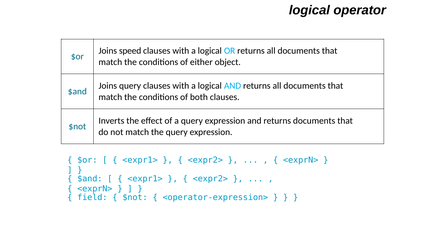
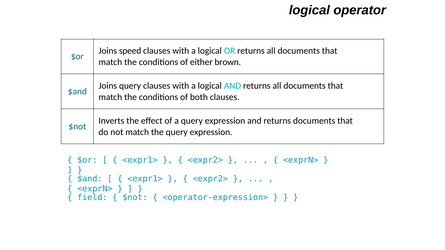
object: object -> brown
